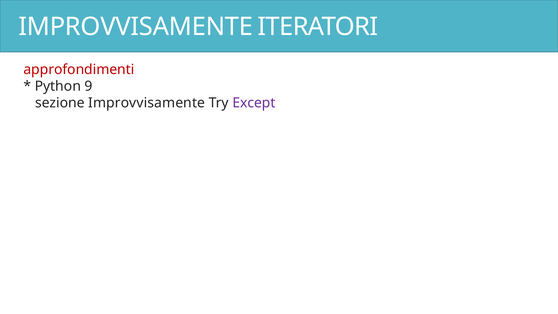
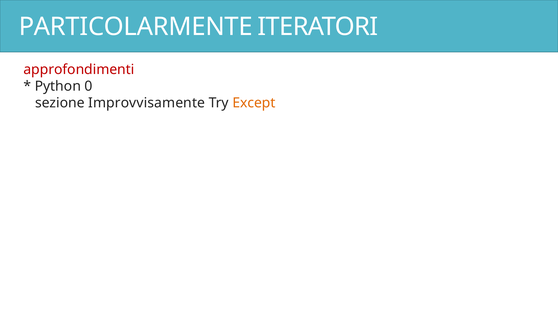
IMPROVVISAMENTE at (136, 27): IMPROVVISAMENTE -> PARTICOLARMENTE
9: 9 -> 0
Except colour: purple -> orange
